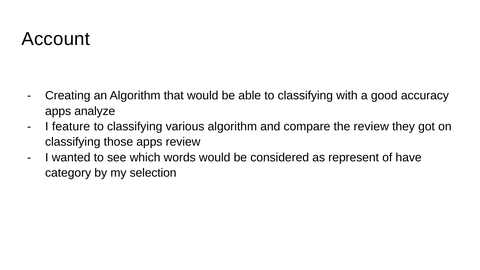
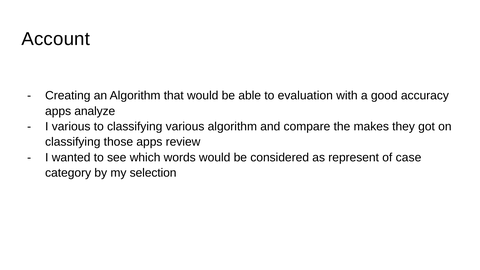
able to classifying: classifying -> evaluation
I feature: feature -> various
the review: review -> makes
have: have -> case
